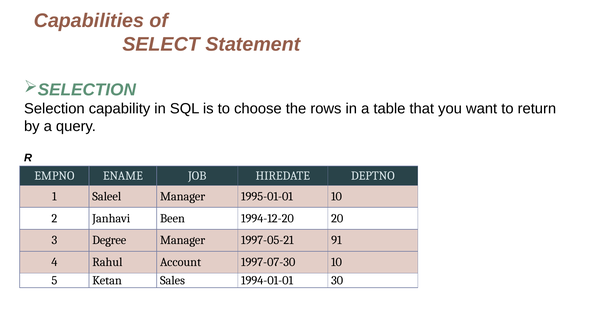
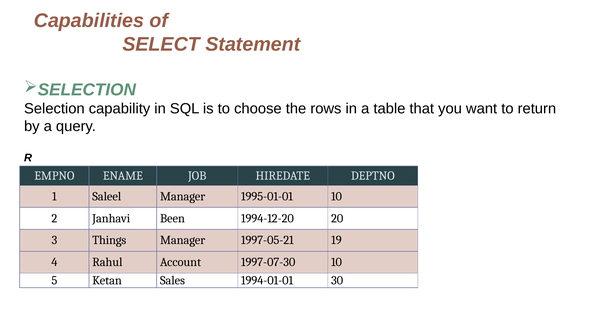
Degree: Degree -> Things
91: 91 -> 19
